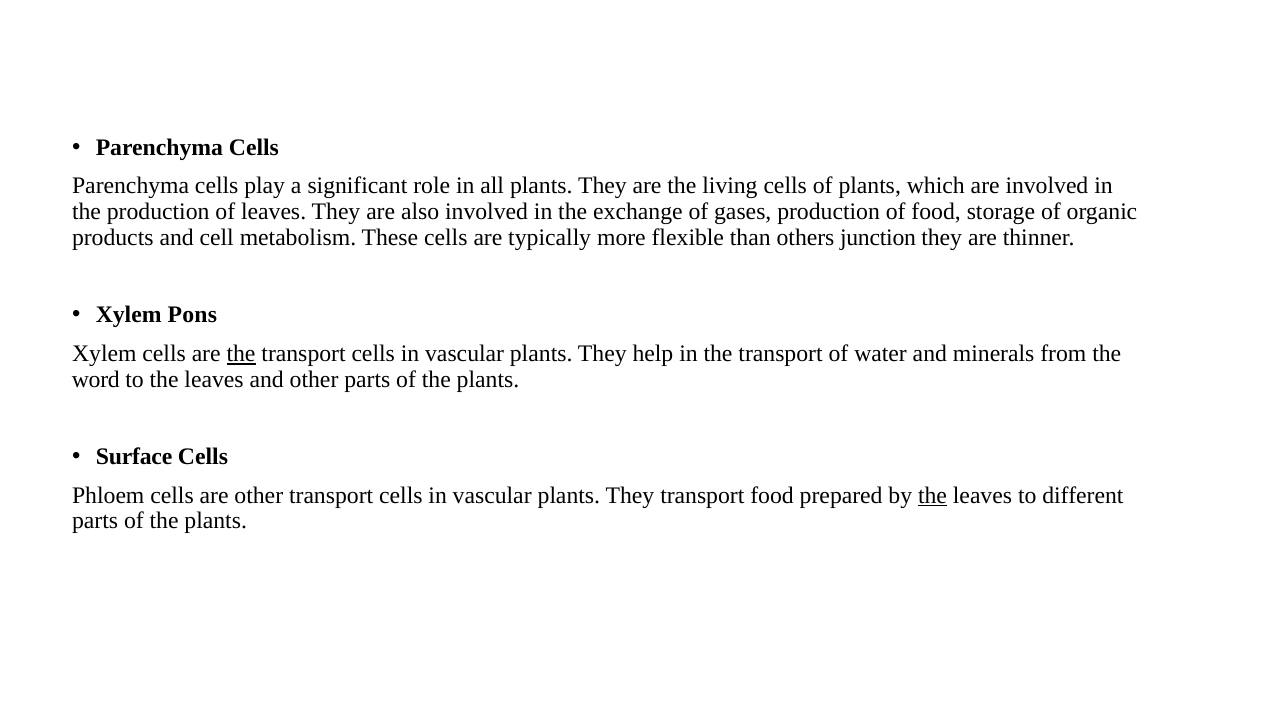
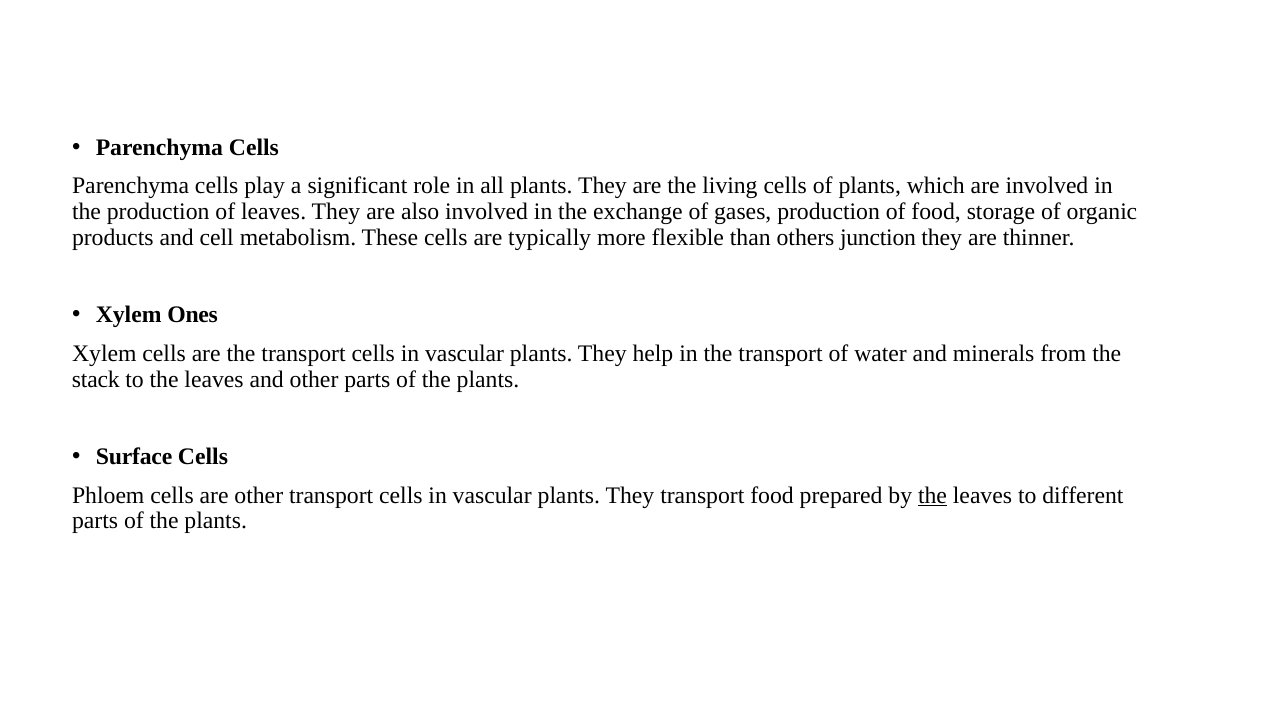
Pons: Pons -> Ones
the at (241, 354) underline: present -> none
word: word -> stack
